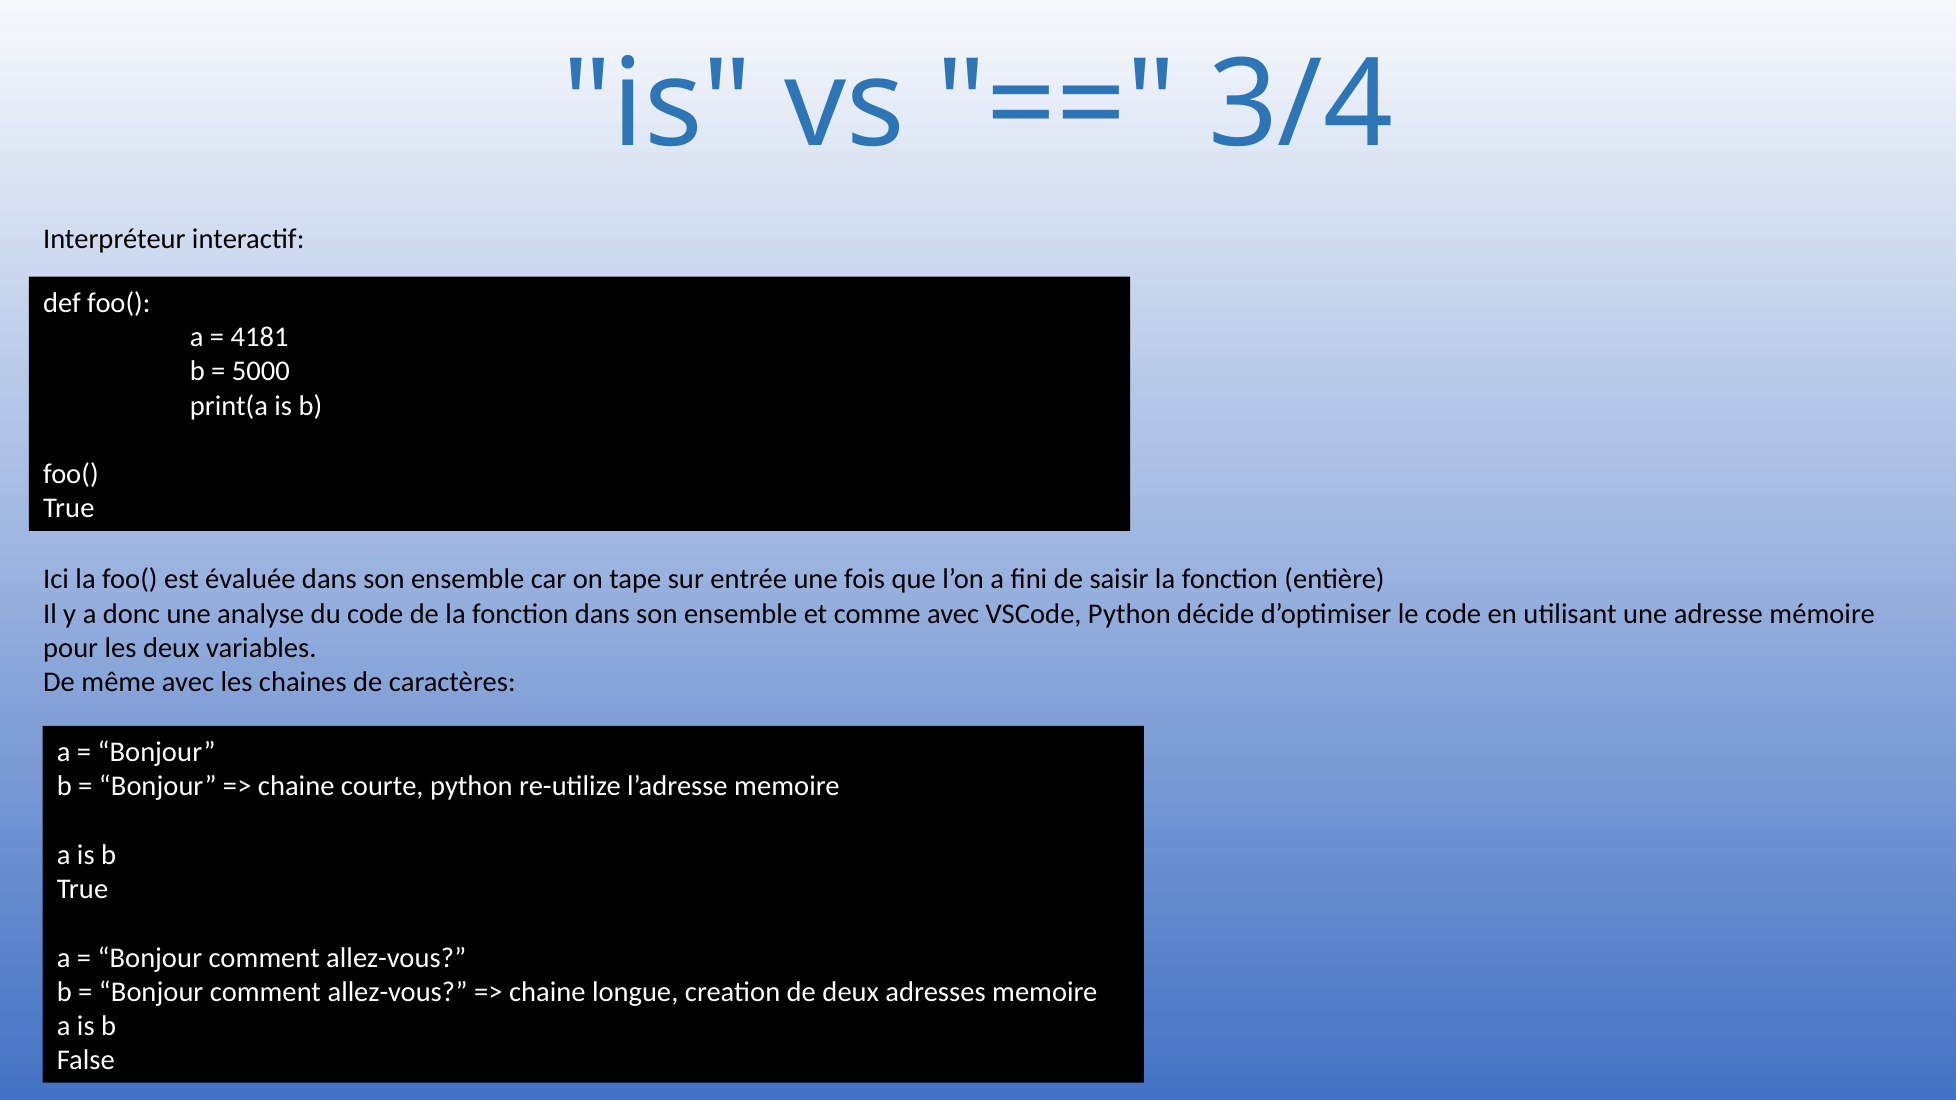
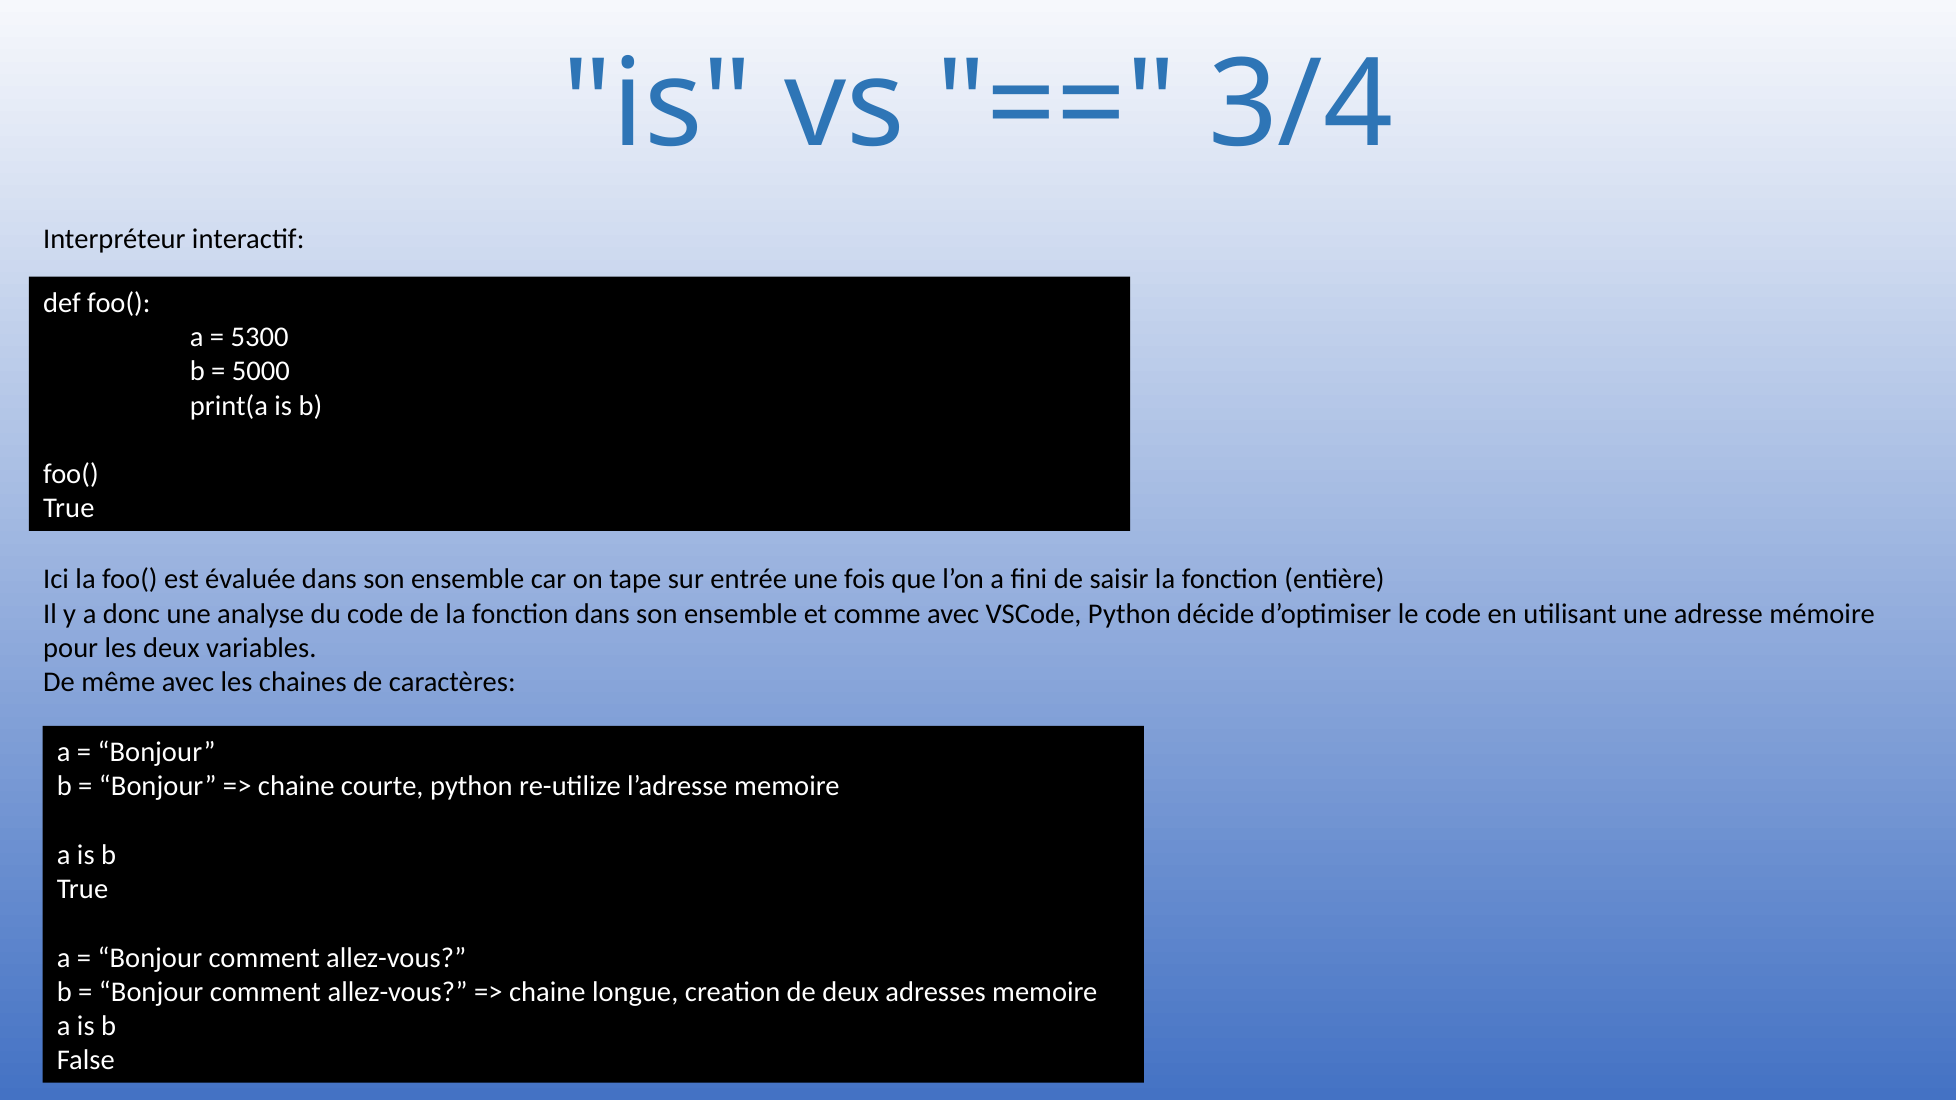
4181: 4181 -> 5300
